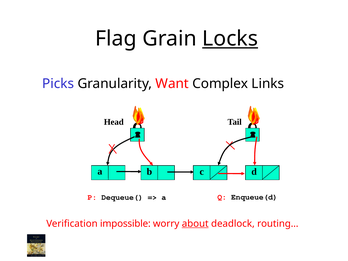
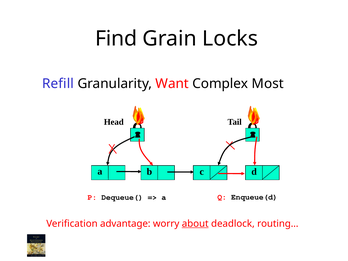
Flag: Flag -> Find
Locks underline: present -> none
Picks: Picks -> Refill
Links: Links -> Most
impossible: impossible -> advantage
